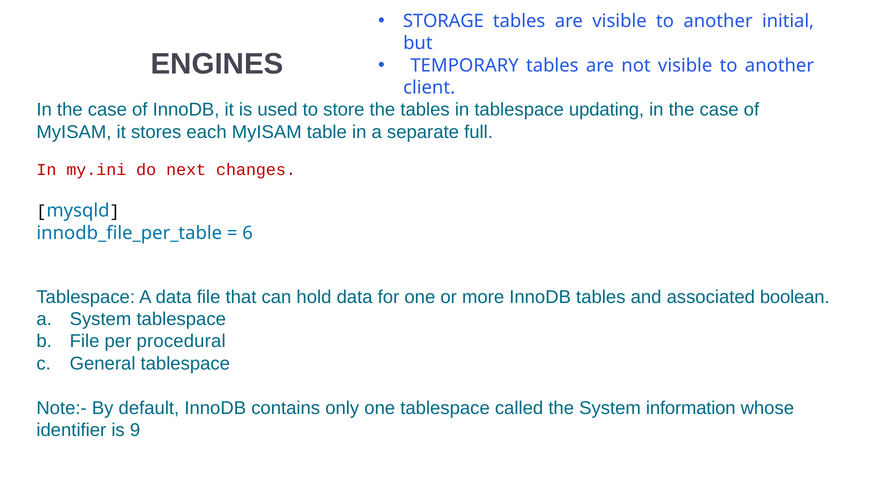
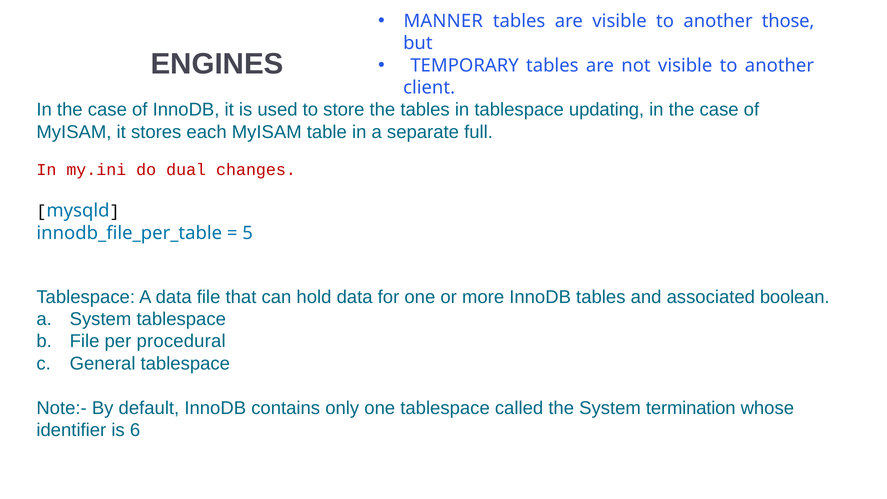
STORAGE: STORAGE -> MANNER
initial: initial -> those
next: next -> dual
6: 6 -> 5
information: information -> termination
9: 9 -> 6
